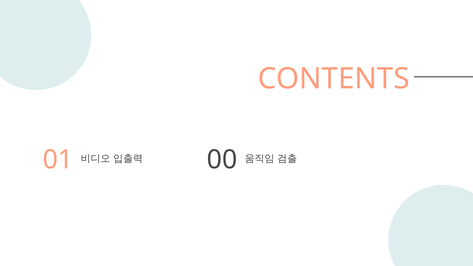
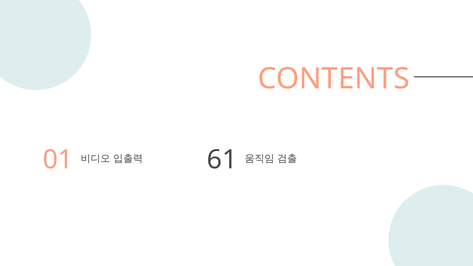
00: 00 -> 61
